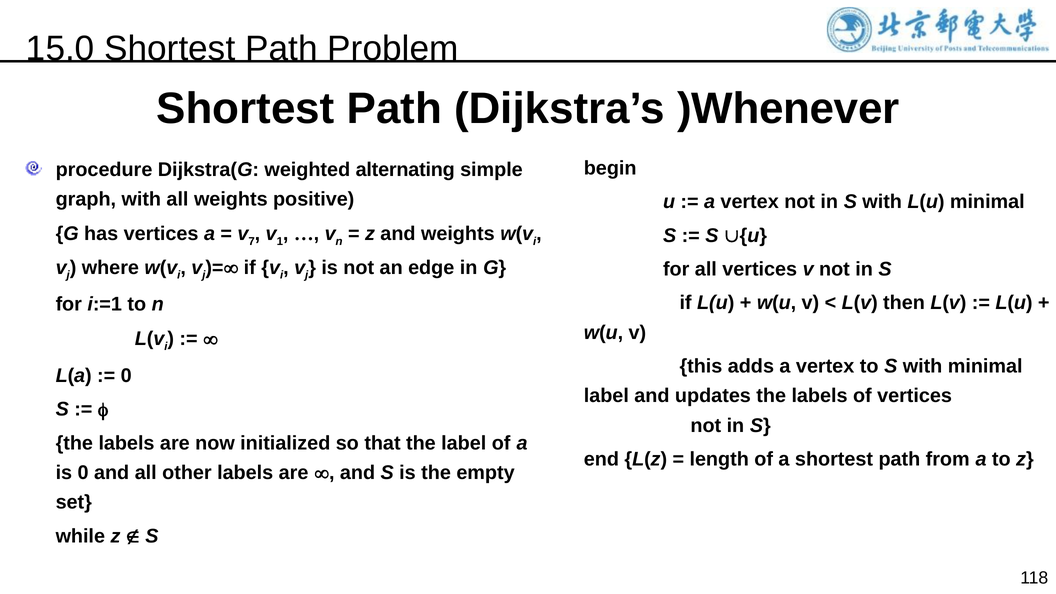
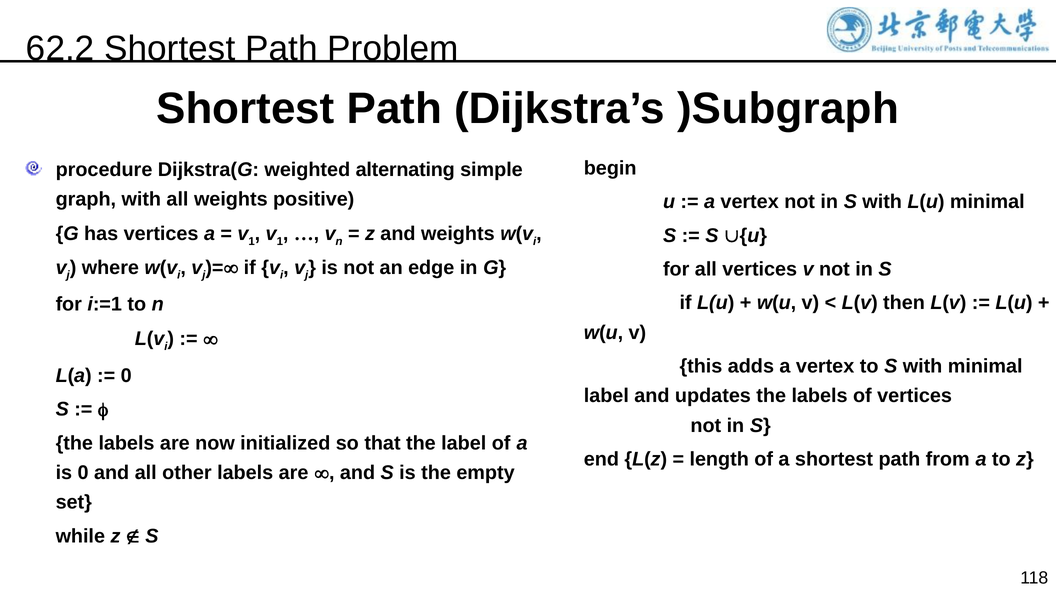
15.0: 15.0 -> 62.2
)Whenever: )Whenever -> )Subgraph
7 at (252, 241): 7 -> 1
